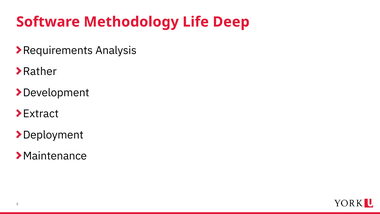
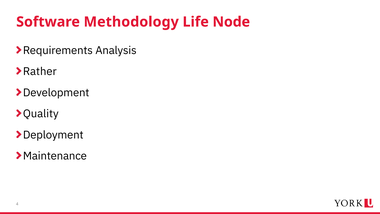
Deep: Deep -> Node
Extract: Extract -> Quality
